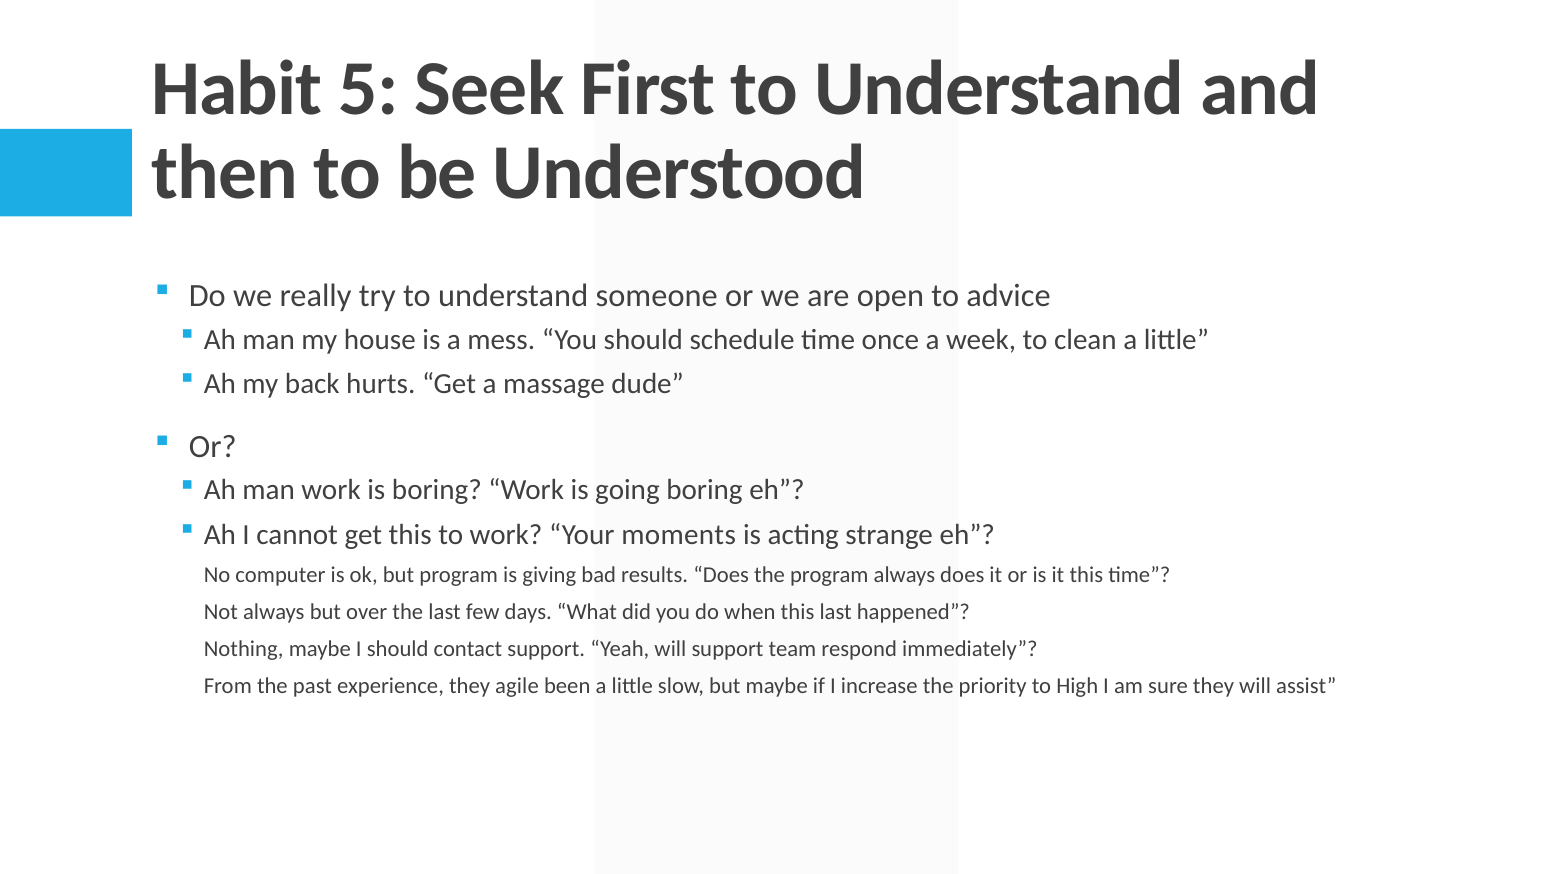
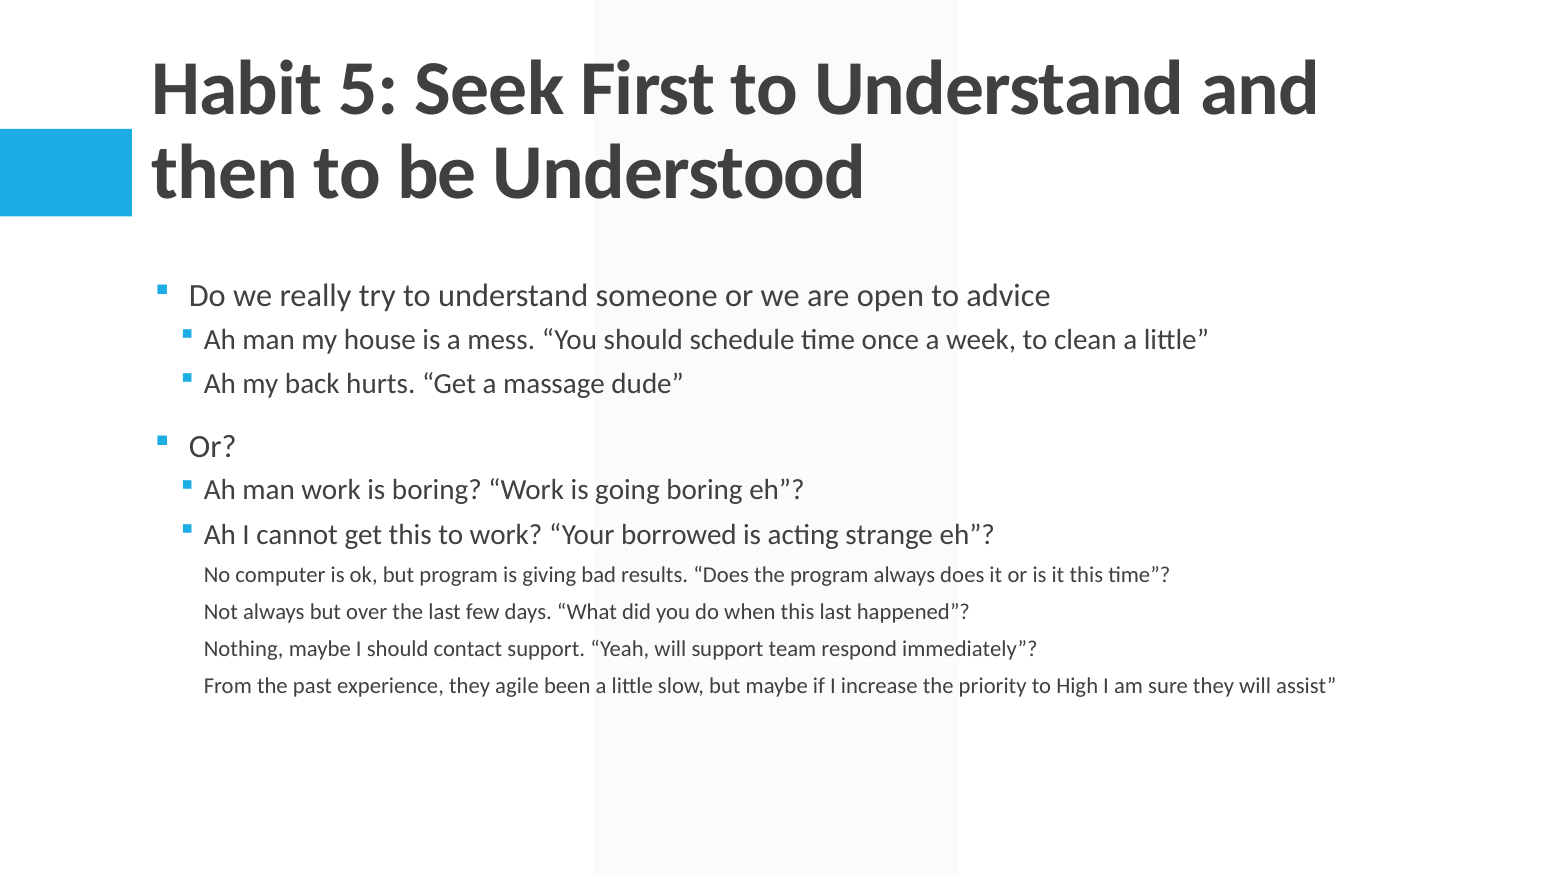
moments: moments -> borrowed
